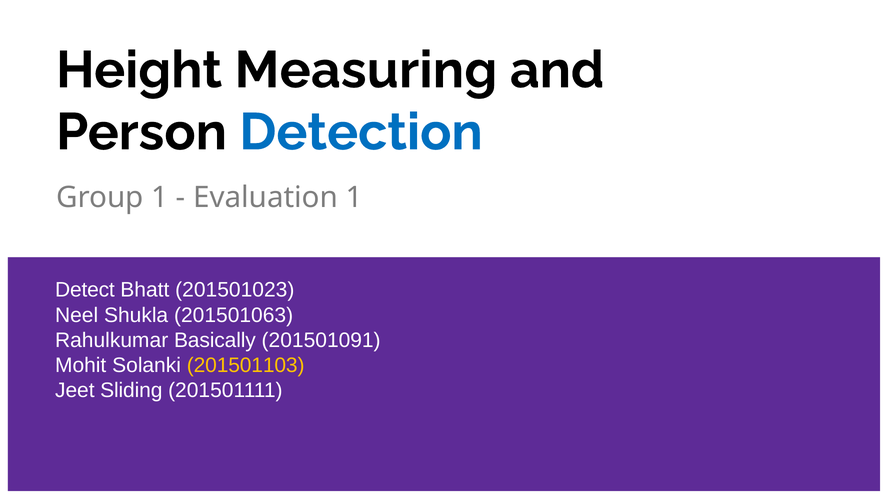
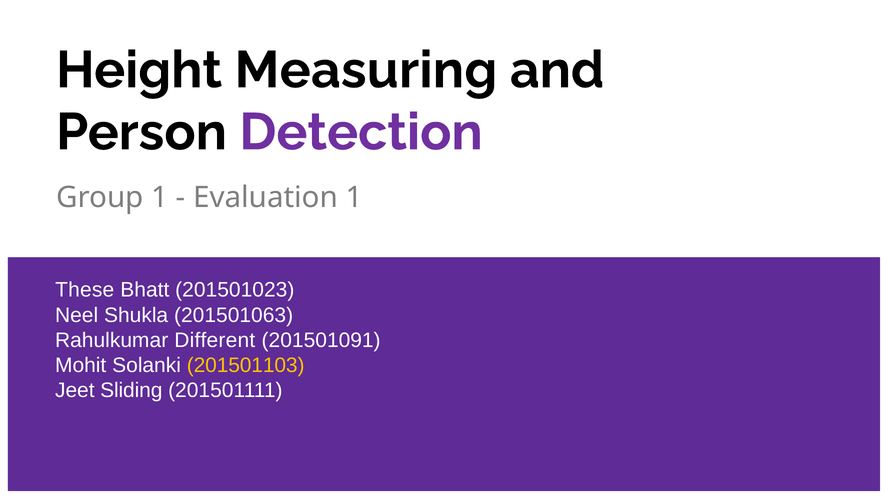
Detection colour: blue -> purple
Detect: Detect -> These
Basically: Basically -> Different
